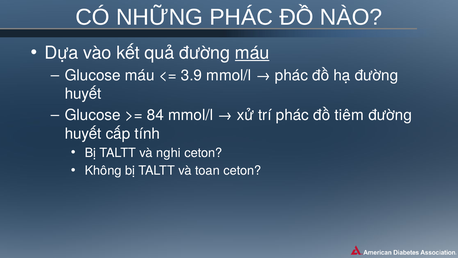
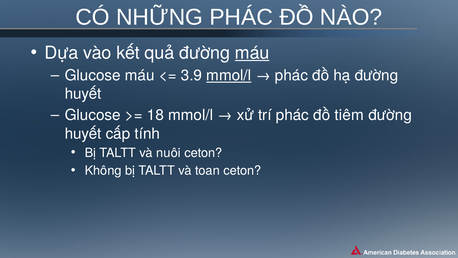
mmol/l at (229, 75) underline: none -> present
84: 84 -> 18
nghi: nghi -> nuôi
